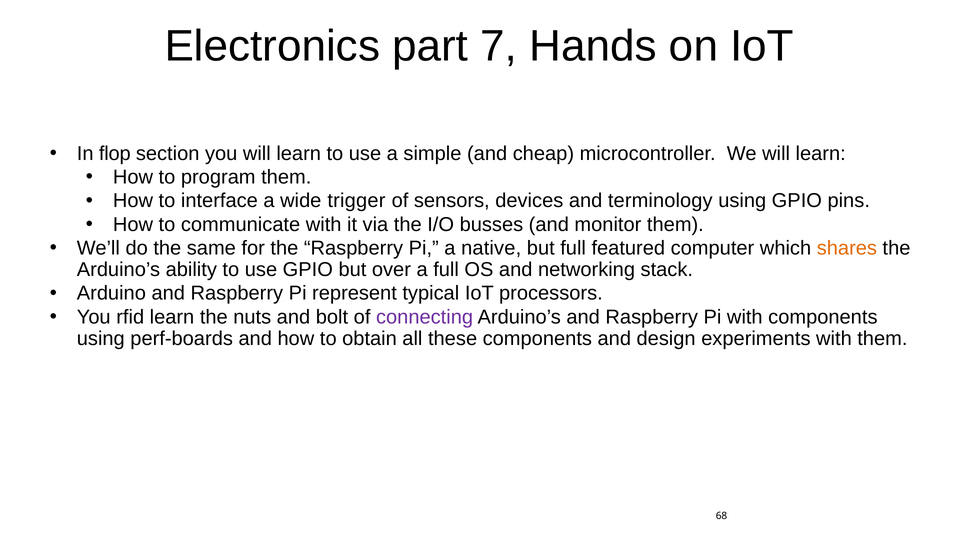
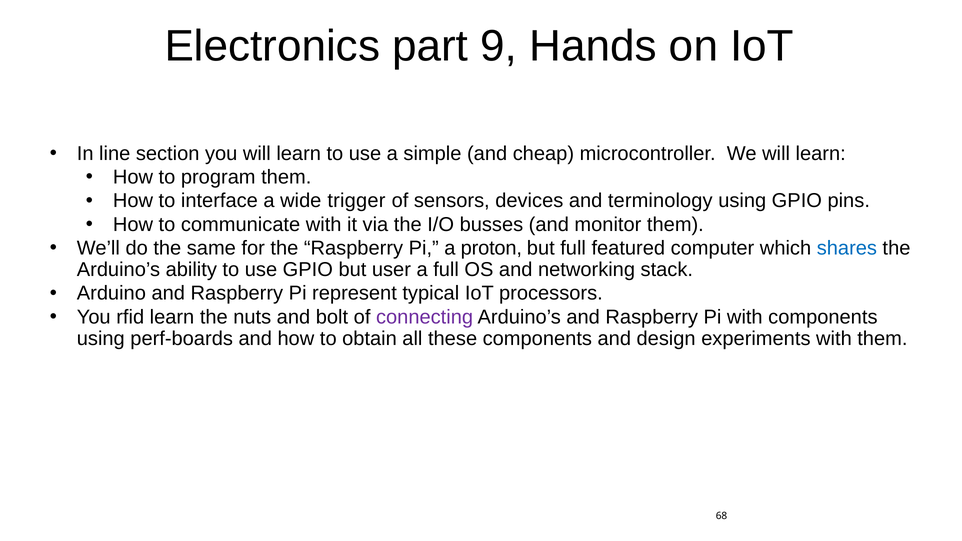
7: 7 -> 9
flop: flop -> line
native: native -> proton
shares colour: orange -> blue
over: over -> user
